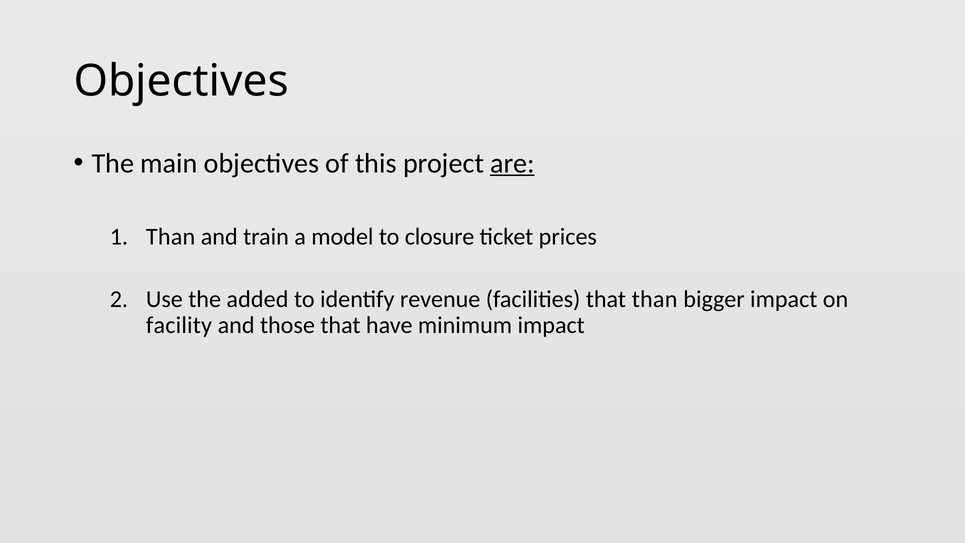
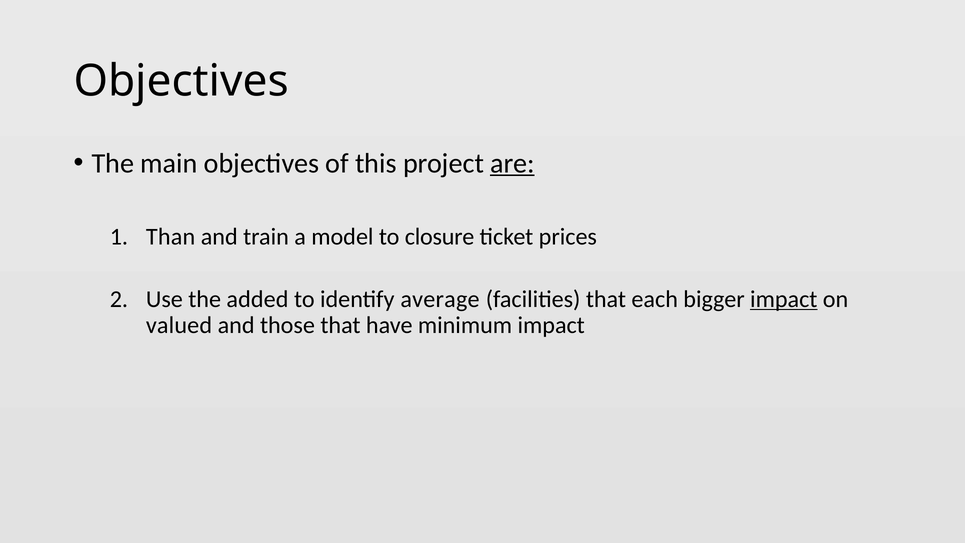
revenue: revenue -> average
that than: than -> each
impact at (784, 299) underline: none -> present
facility: facility -> valued
